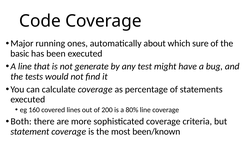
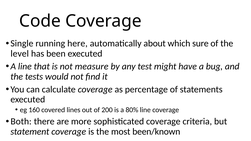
Major: Major -> Single
ones: ones -> here
basic: basic -> level
generate: generate -> measure
